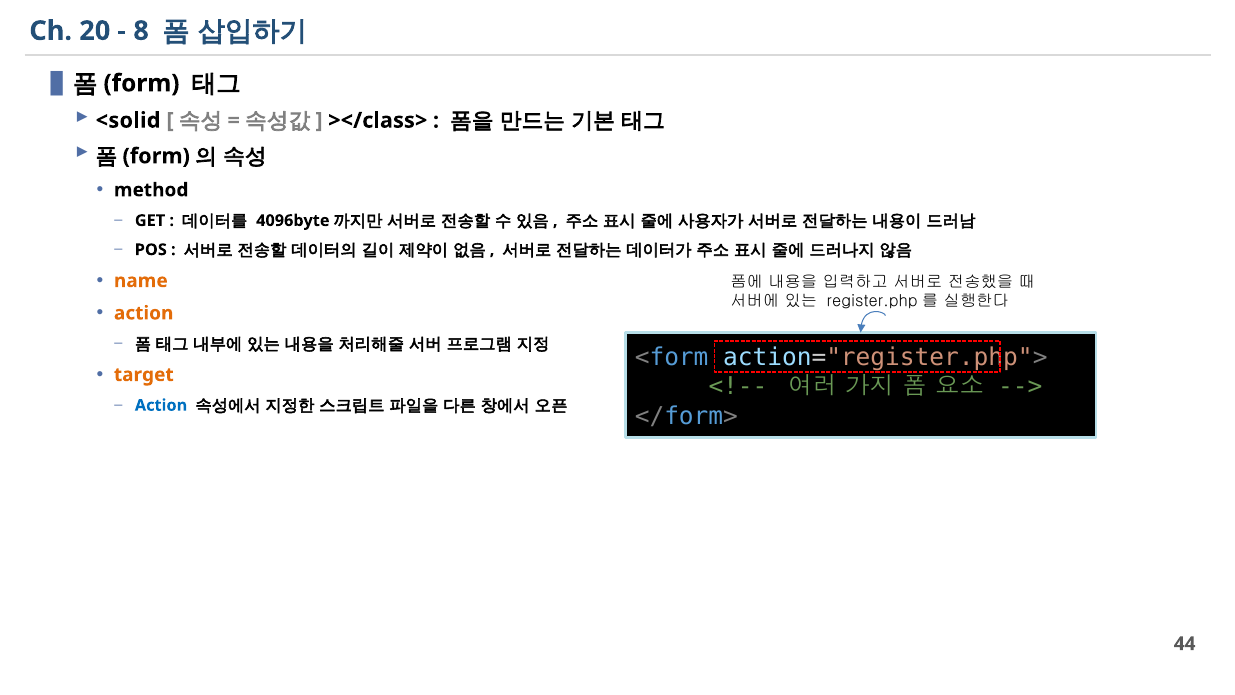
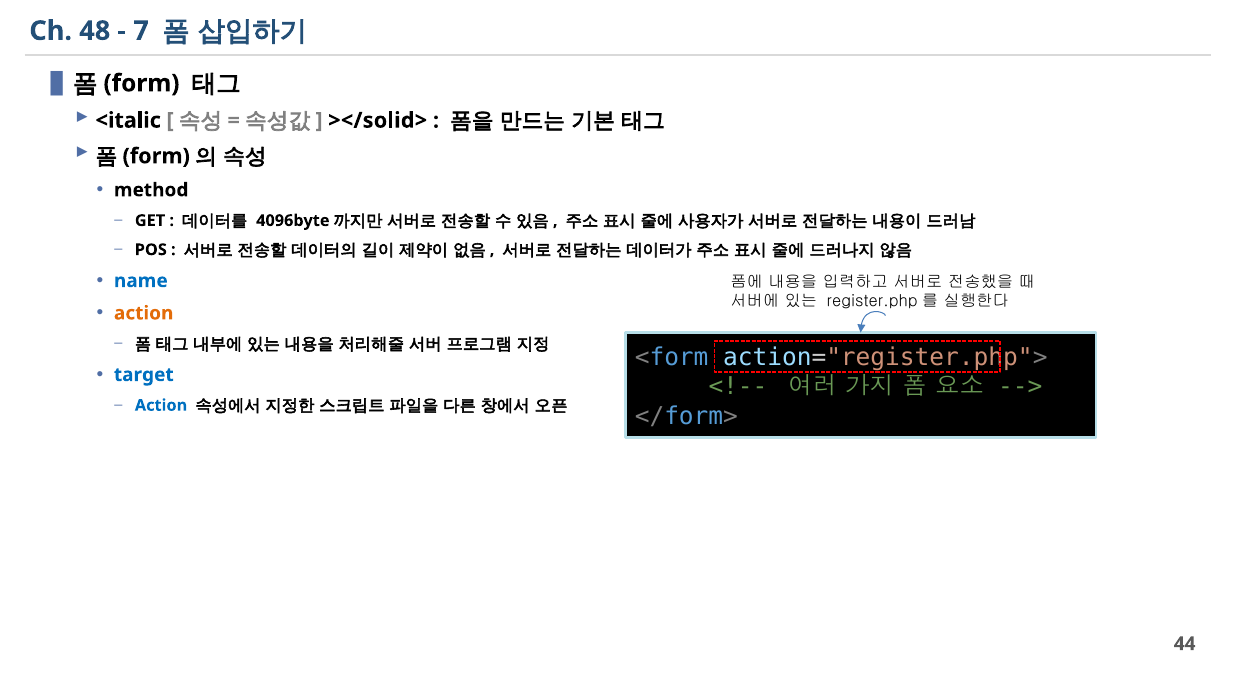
20: 20 -> 48
8: 8 -> 7
<solid: <solid -> <italic
></class>: ></class> -> ></solid>
name colour: orange -> blue
target colour: orange -> blue
